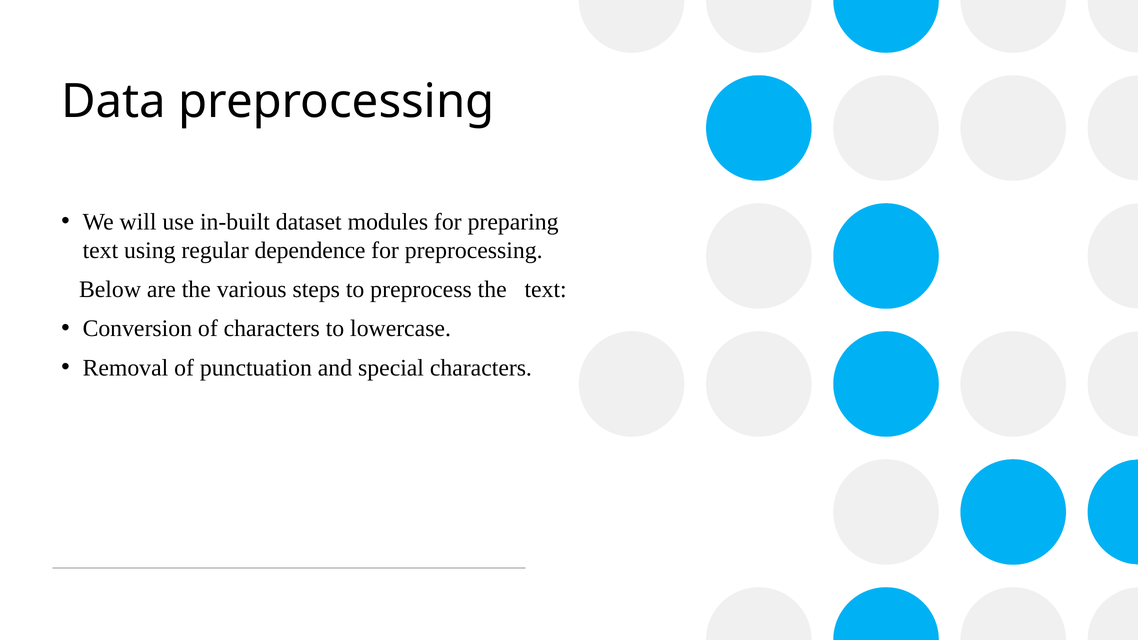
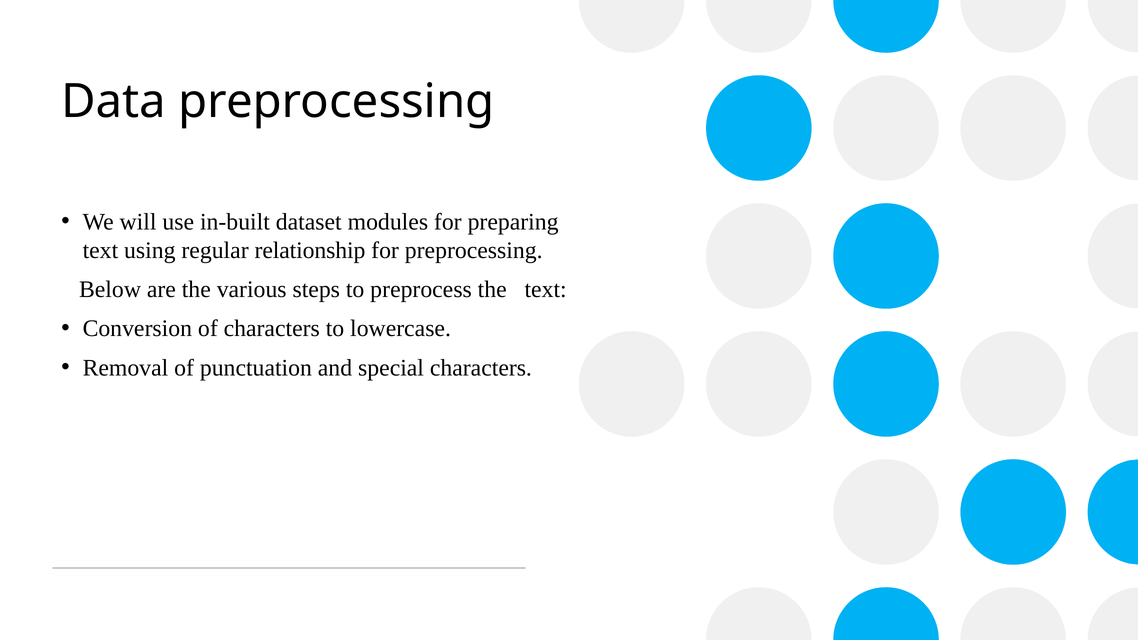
dependence: dependence -> relationship
